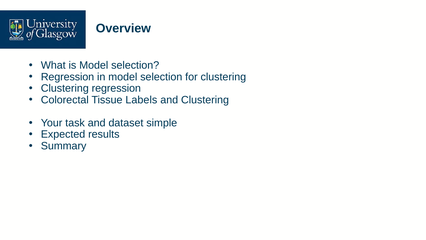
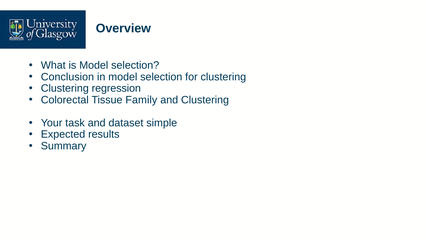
Regression at (68, 77): Regression -> Conclusion
Labels: Labels -> Family
